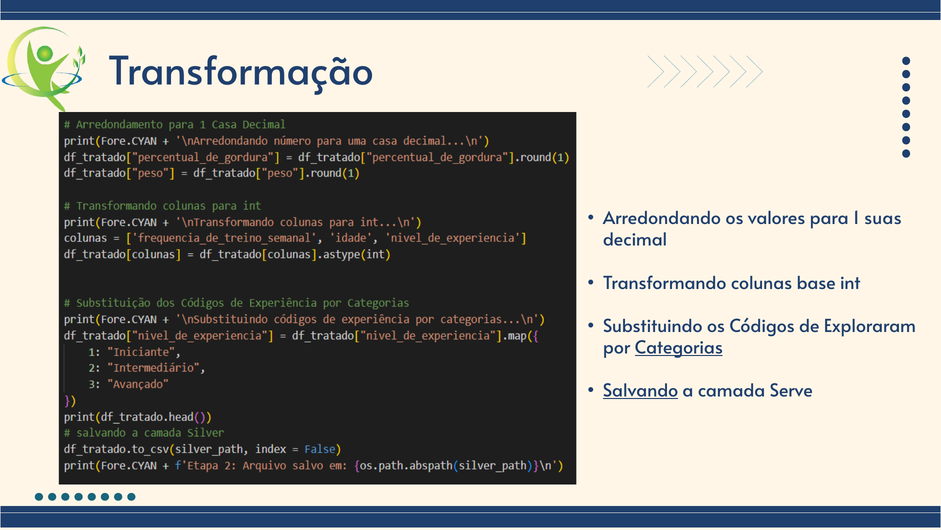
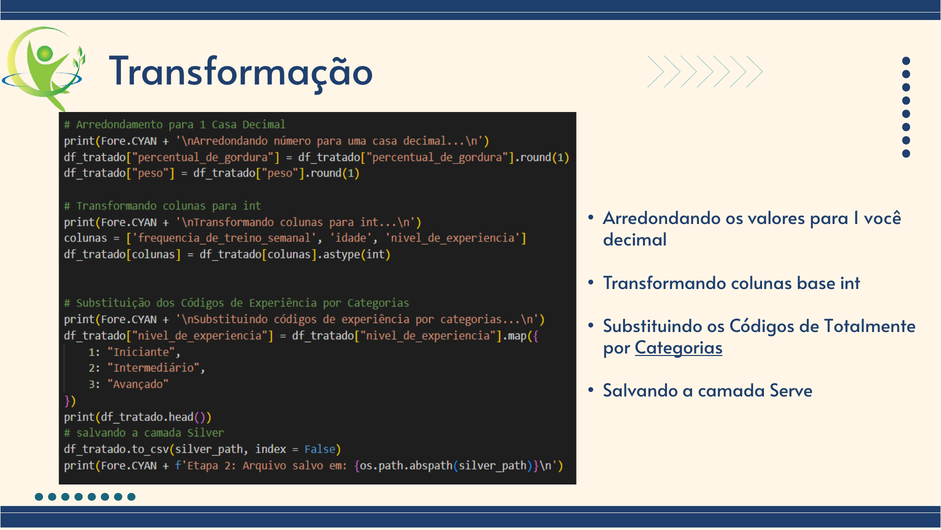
suas: suas -> você
Exploraram: Exploraram -> Totalmente
Salvando underline: present -> none
